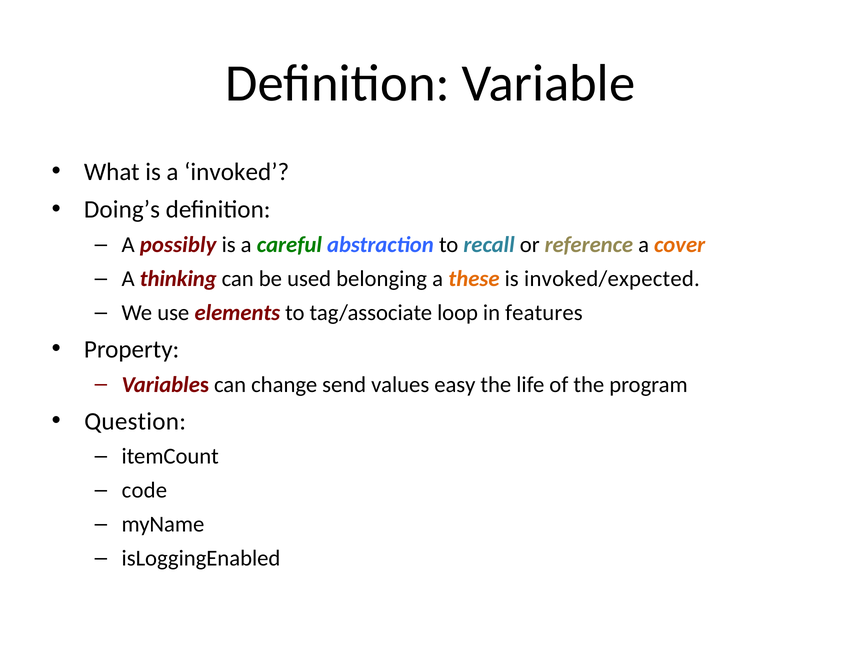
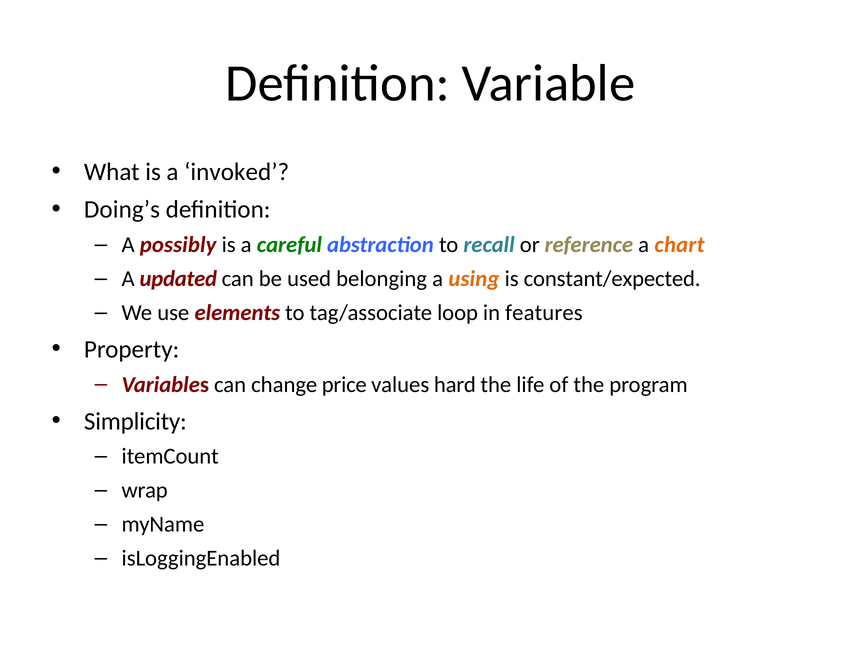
cover: cover -> chart
thinking: thinking -> updated
these: these -> using
invoked/expected: invoked/expected -> constant/expected
send: send -> price
easy: easy -> hard
Question: Question -> Simplicity
code: code -> wrap
